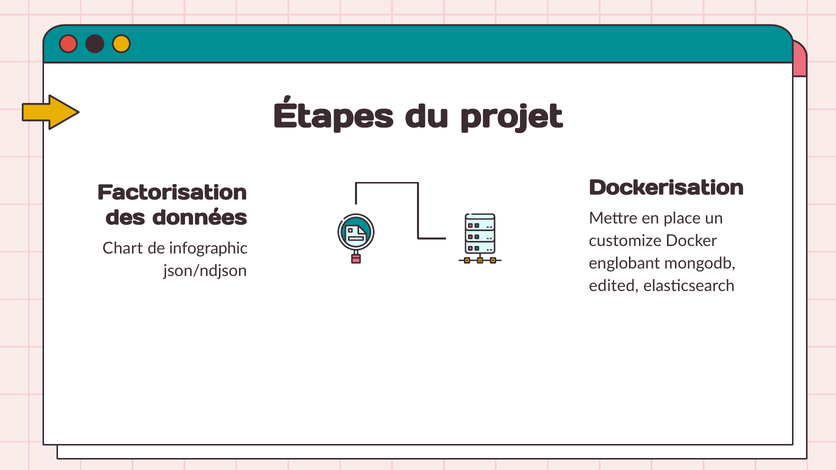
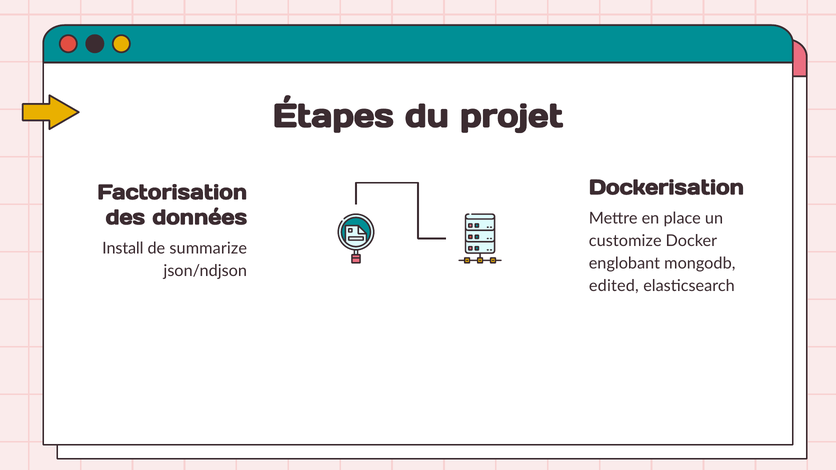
Chart: Chart -> Install
infographic: infographic -> summarize
